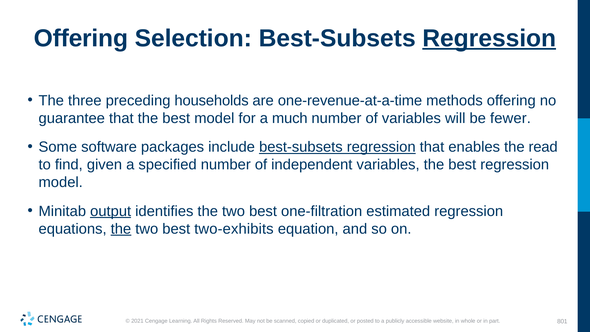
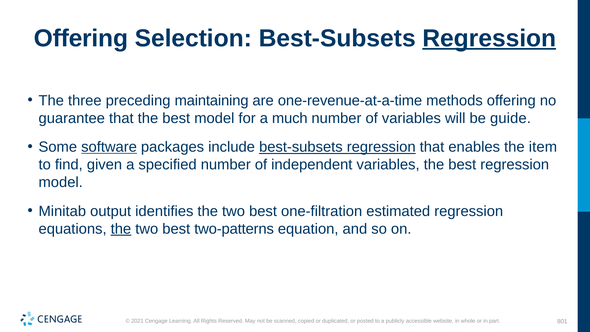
households: households -> maintaining
fewer: fewer -> guide
software underline: none -> present
read: read -> item
output underline: present -> none
two-exhibits: two-exhibits -> two-patterns
